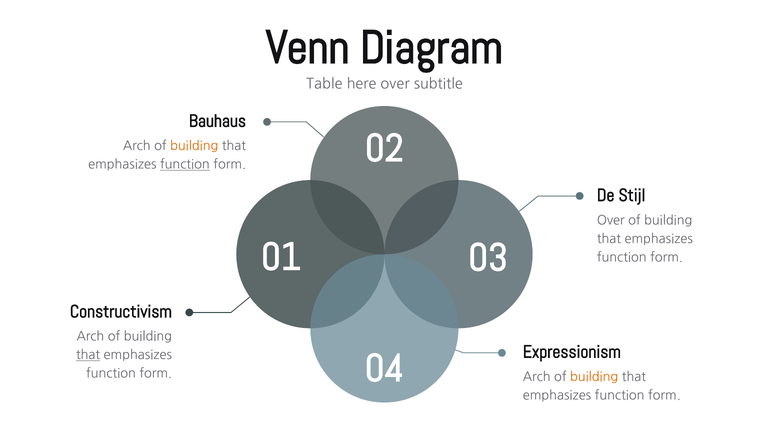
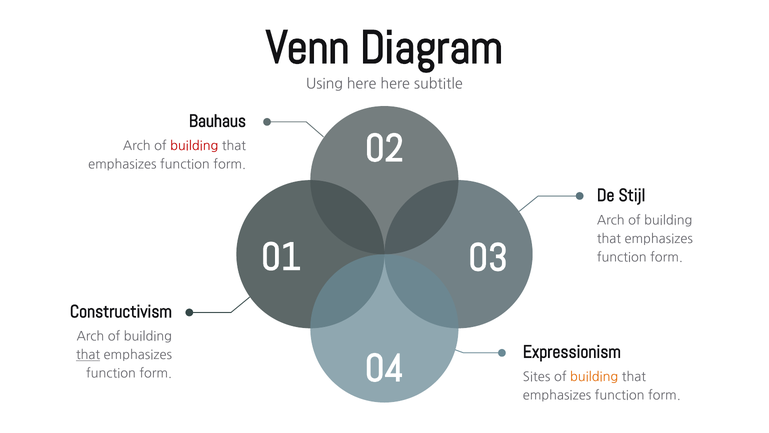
Table: Table -> Using
here over: over -> here
building at (194, 146) colour: orange -> red
function at (185, 165) underline: present -> none
Over at (611, 220): Over -> Arch
Arch at (537, 377): Arch -> Sites
